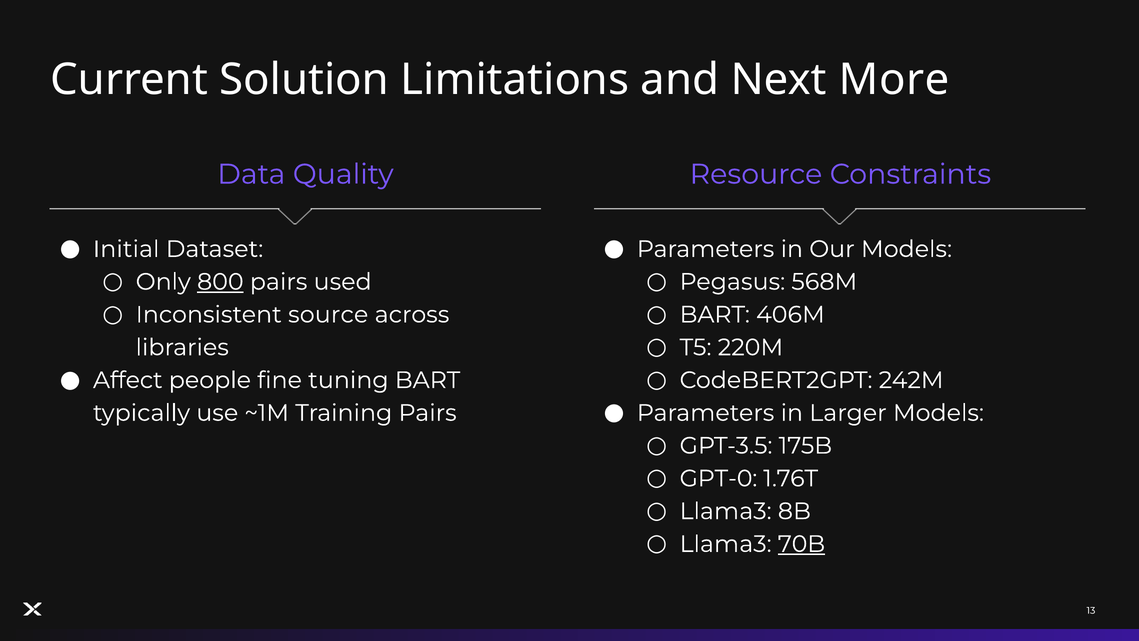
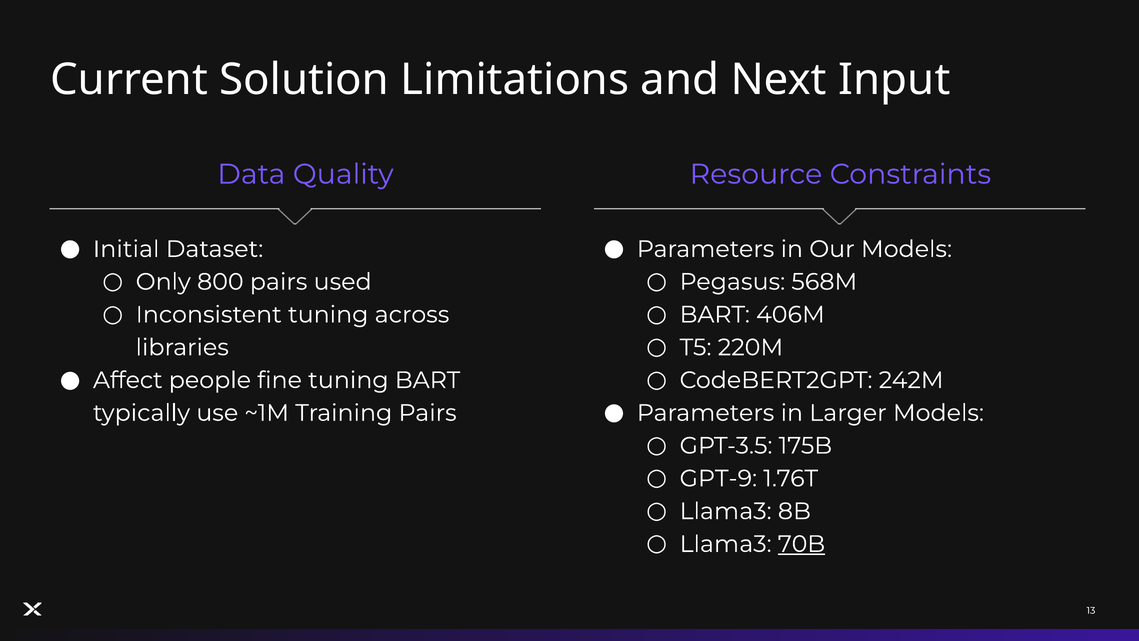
More: More -> Input
800 underline: present -> none
Inconsistent source: source -> tuning
GPT-0: GPT-0 -> GPT-9
